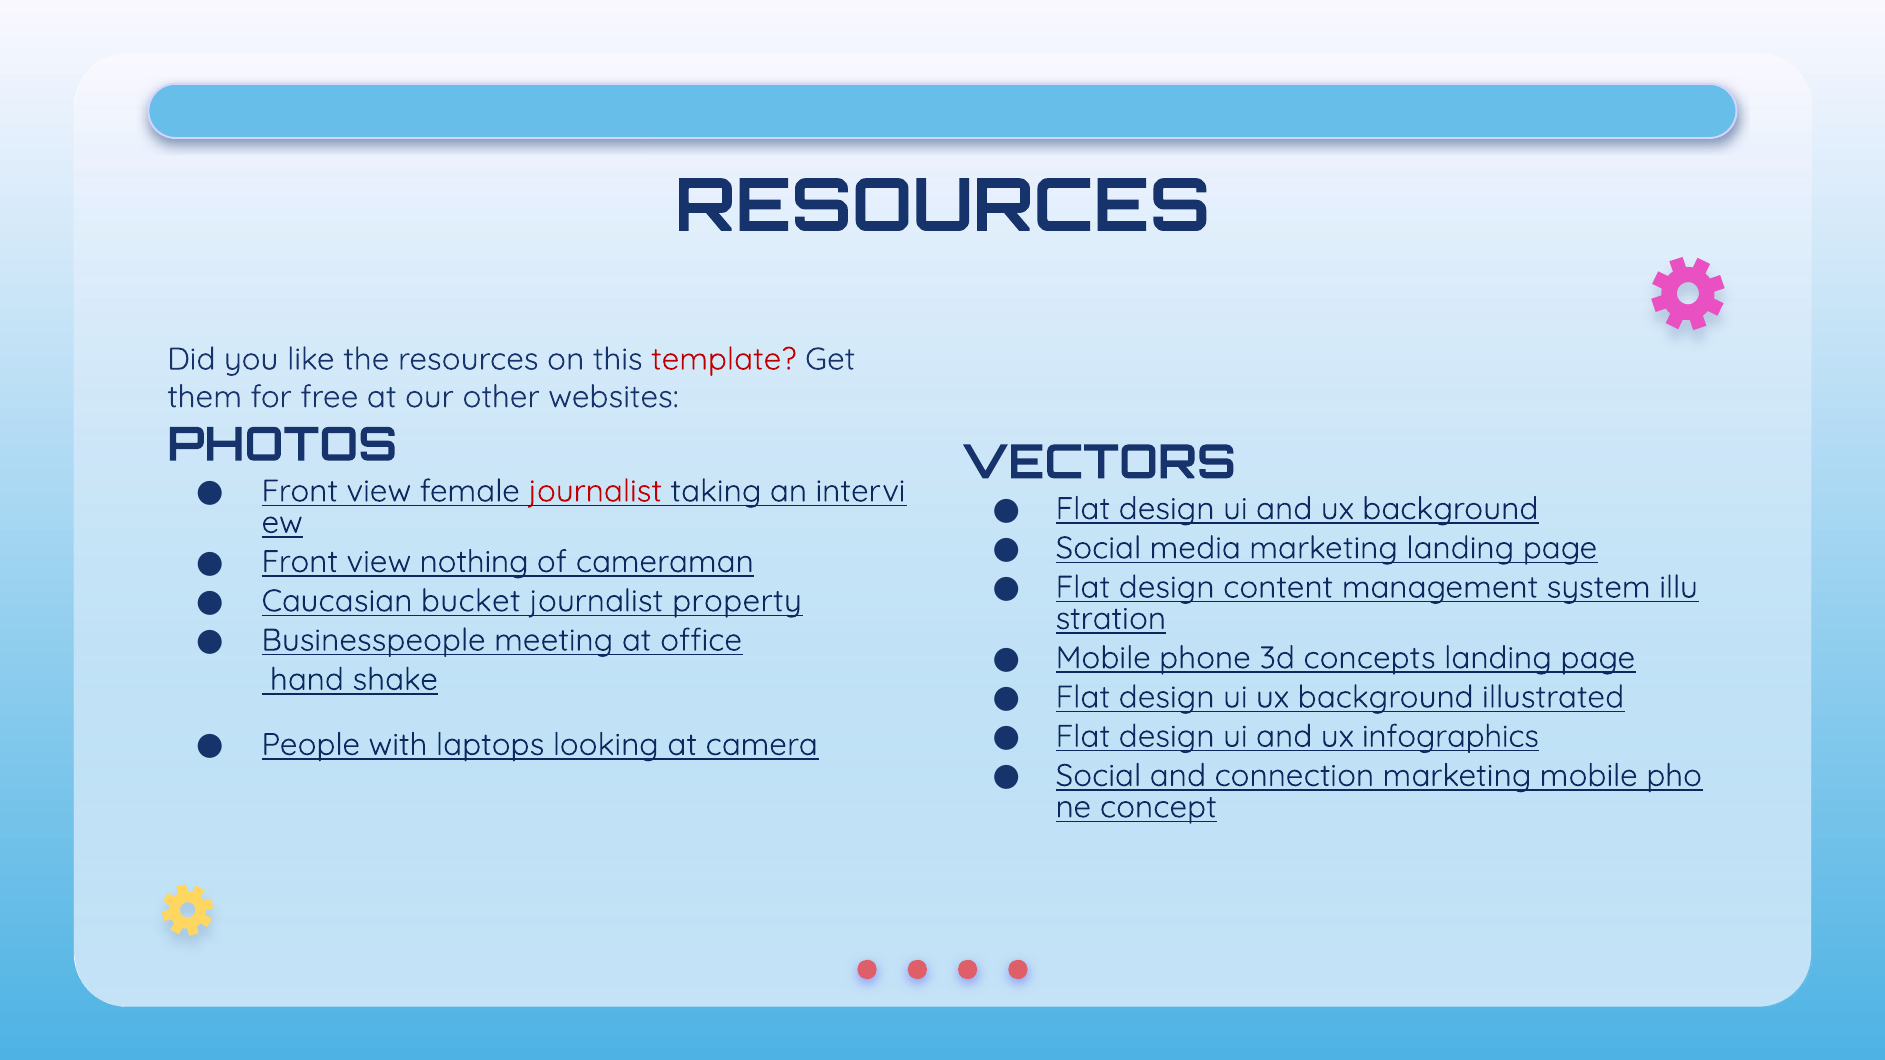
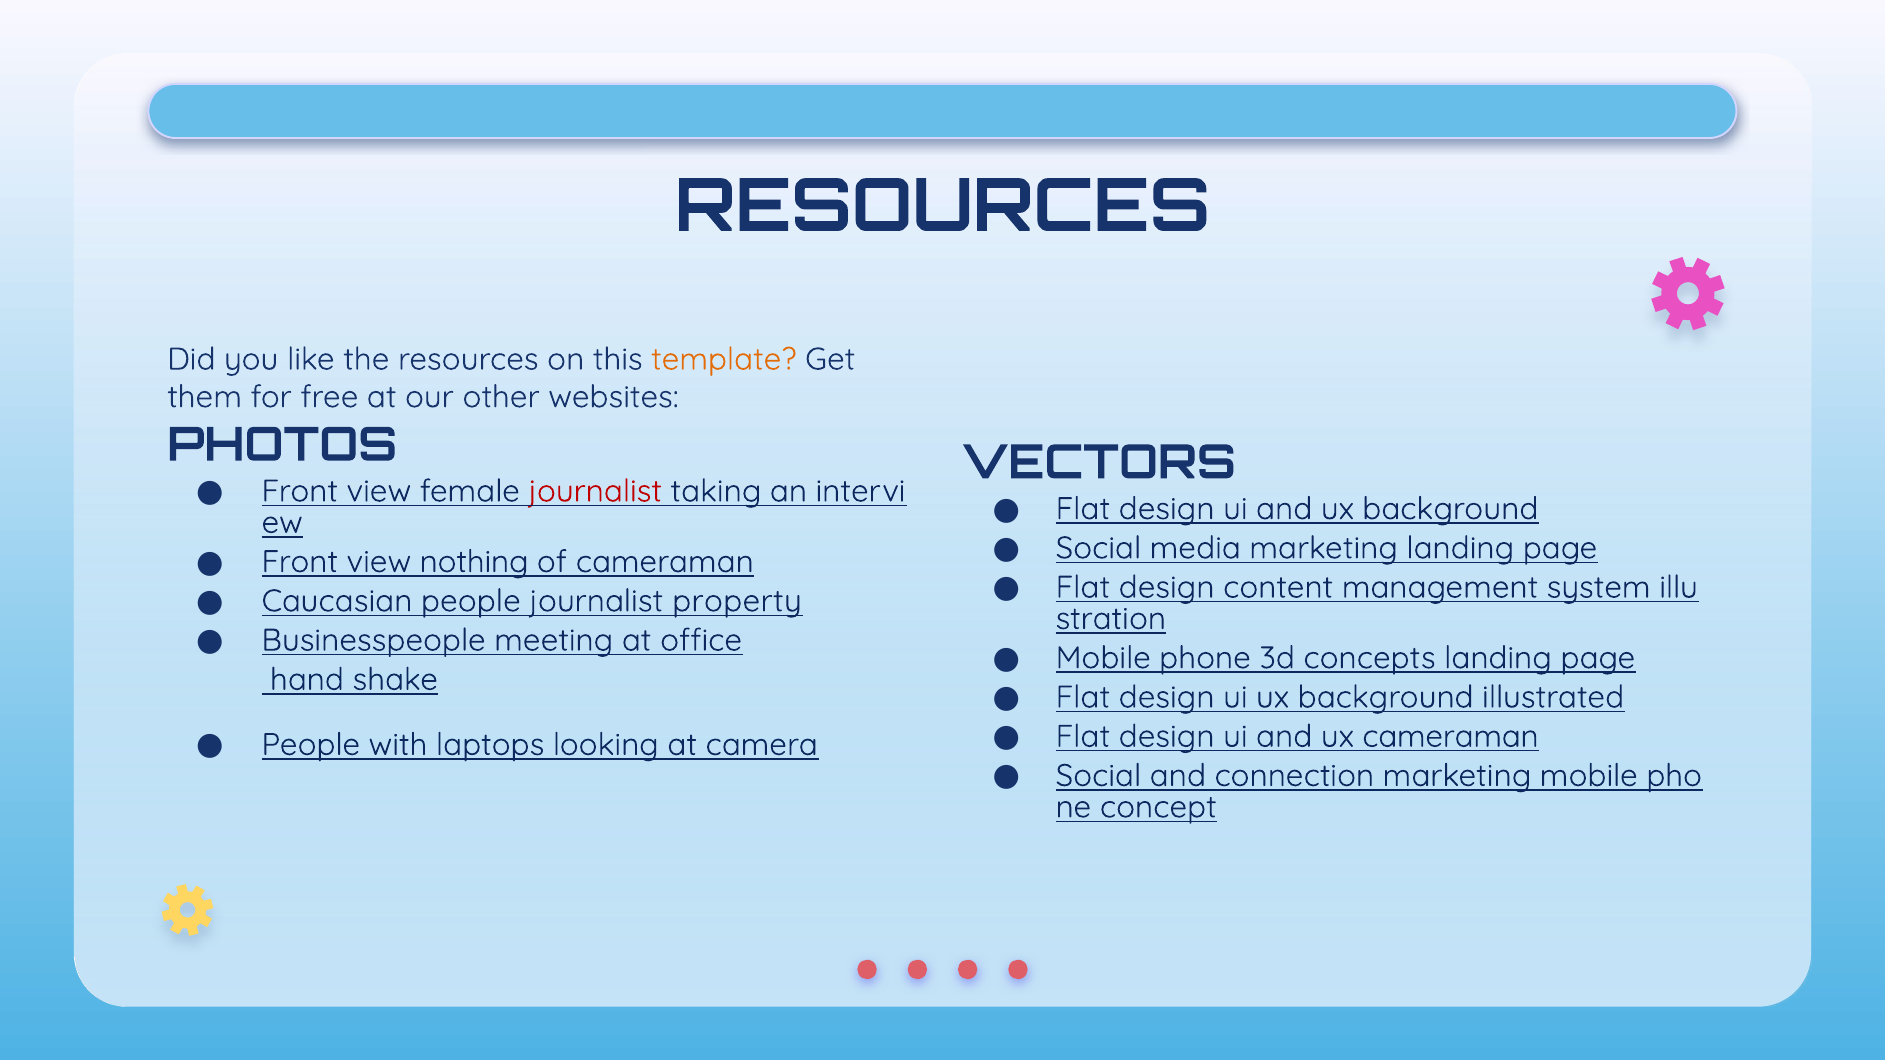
template colour: red -> orange
Caucasian bucket: bucket -> people
ux infographics: infographics -> cameraman
